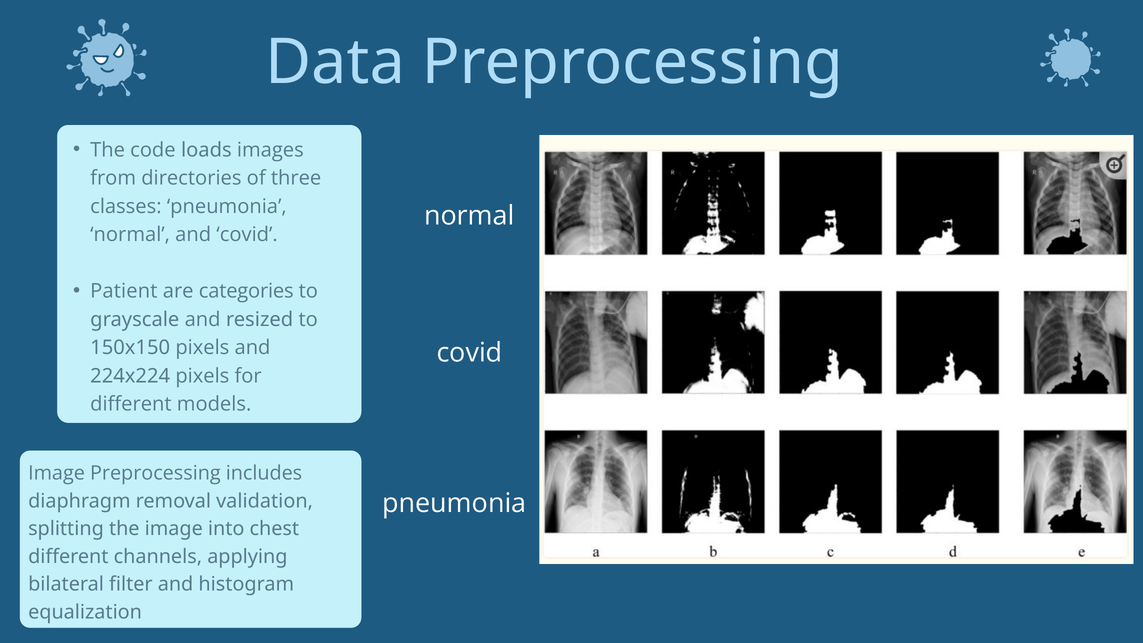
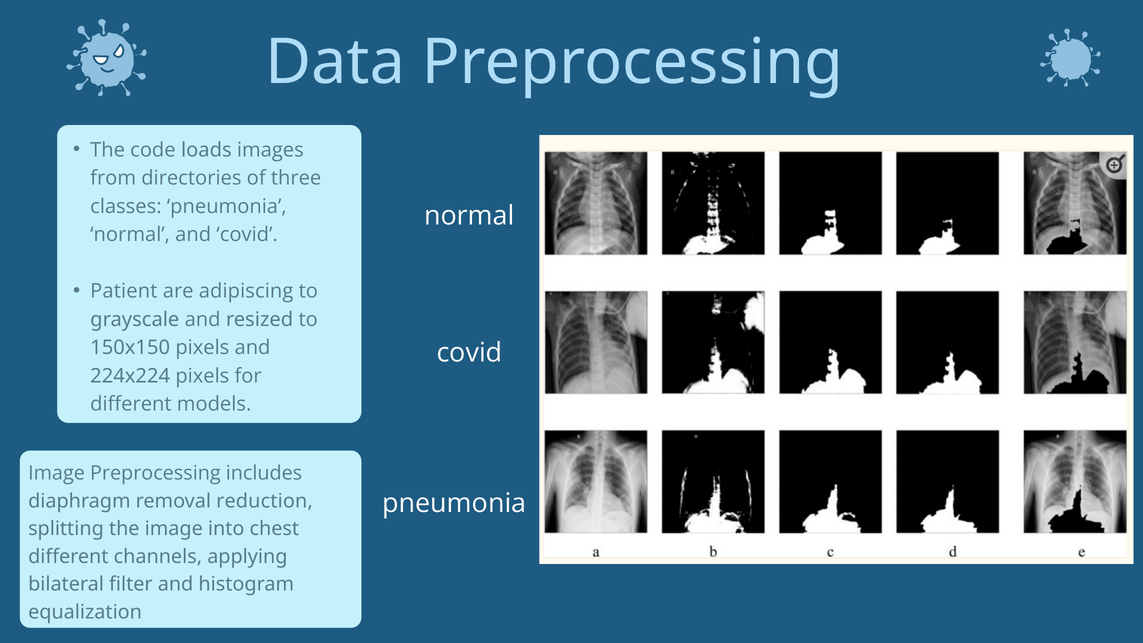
categories: categories -> adipiscing
validation: validation -> reduction
